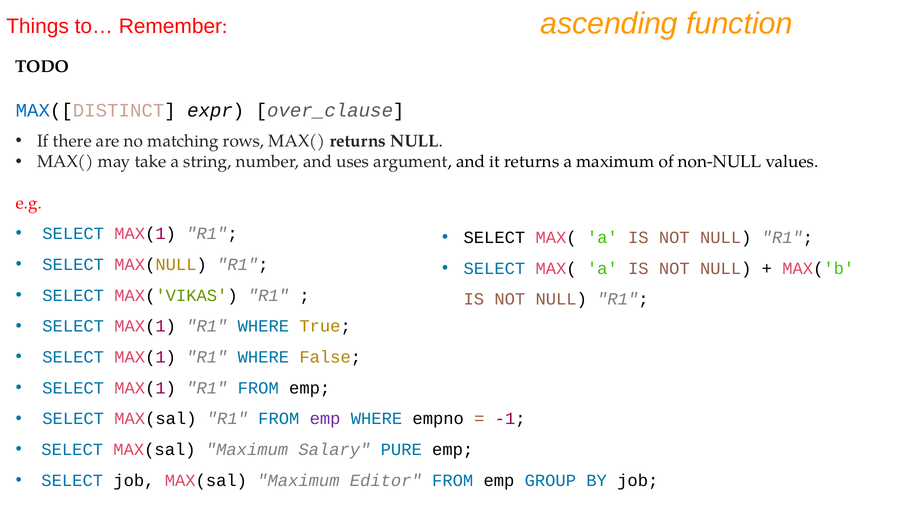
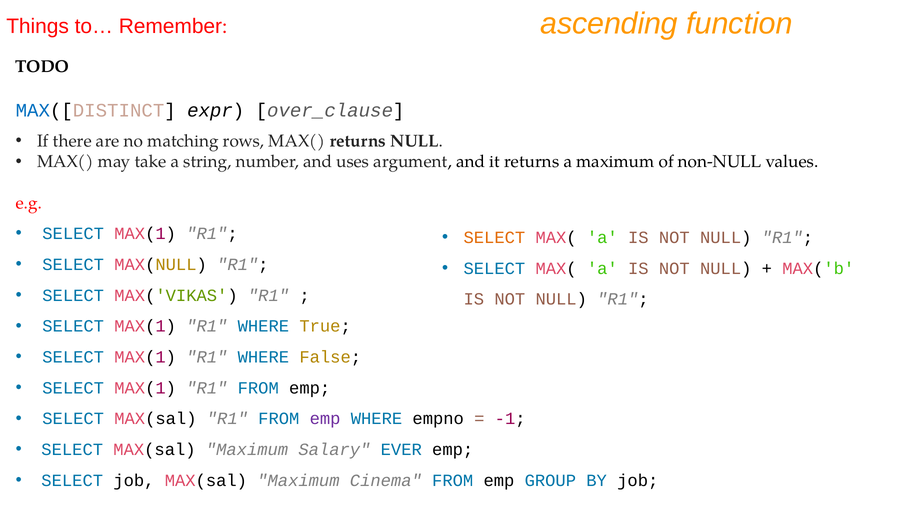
SELECT at (494, 238) colour: black -> orange
PURE: PURE -> EVER
Editor: Editor -> Cinema
